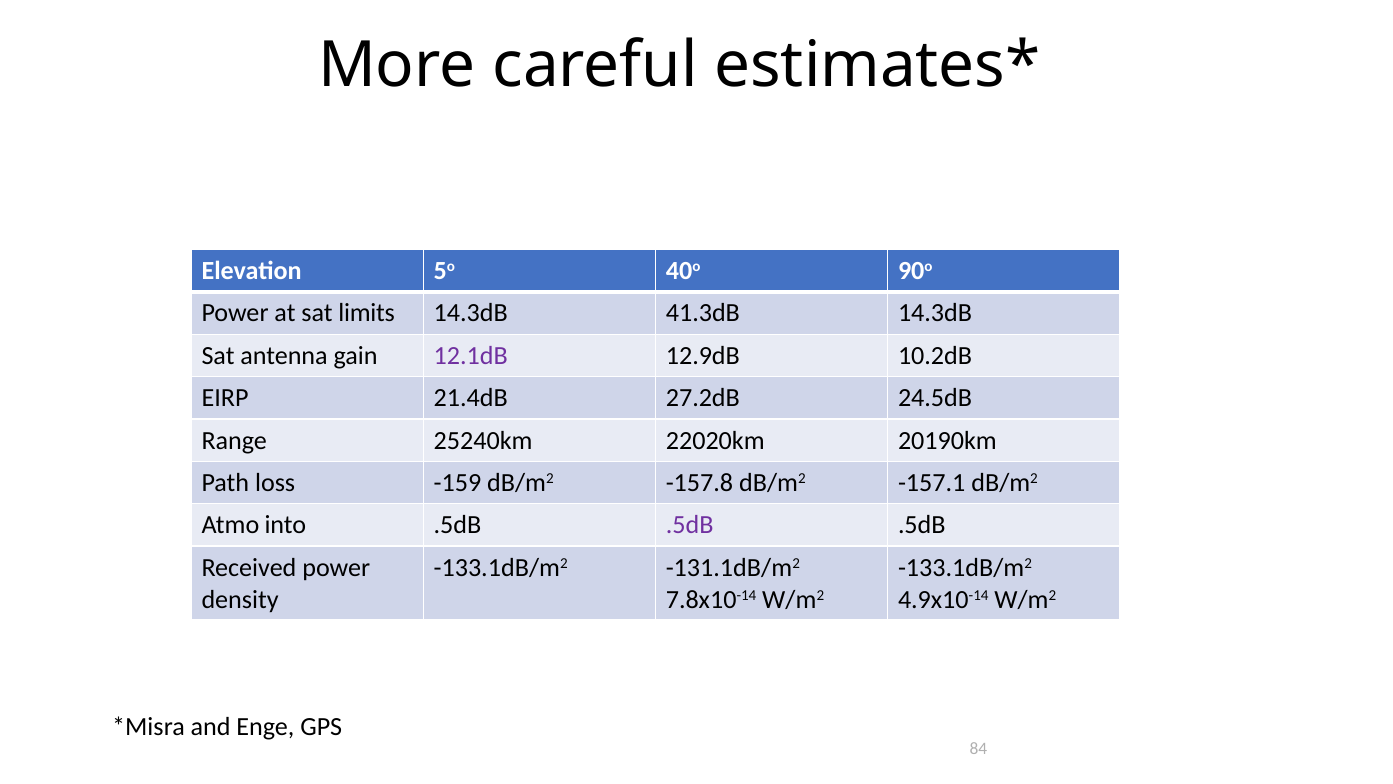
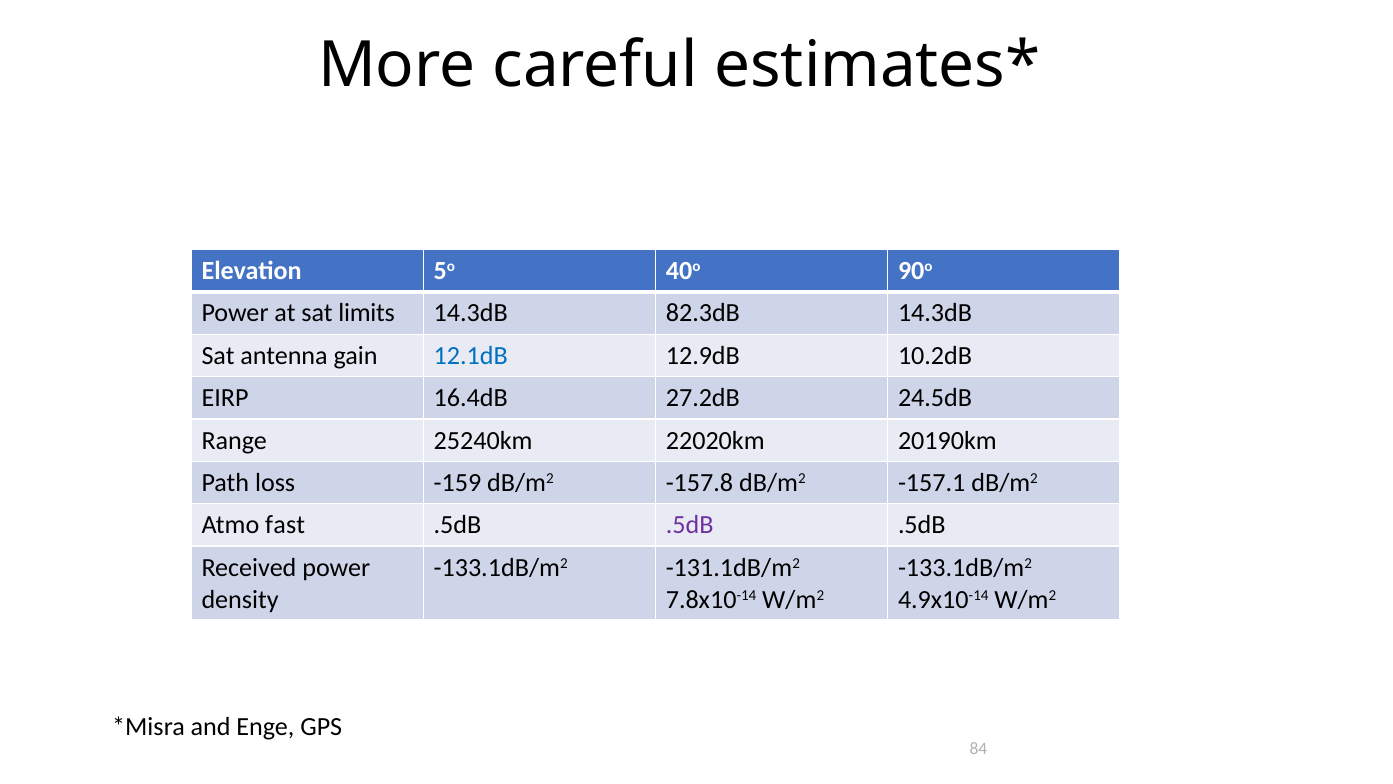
41.3dB: 41.3dB -> 82.3dB
12.1dB colour: purple -> blue
21.4dB: 21.4dB -> 16.4dB
into: into -> fast
